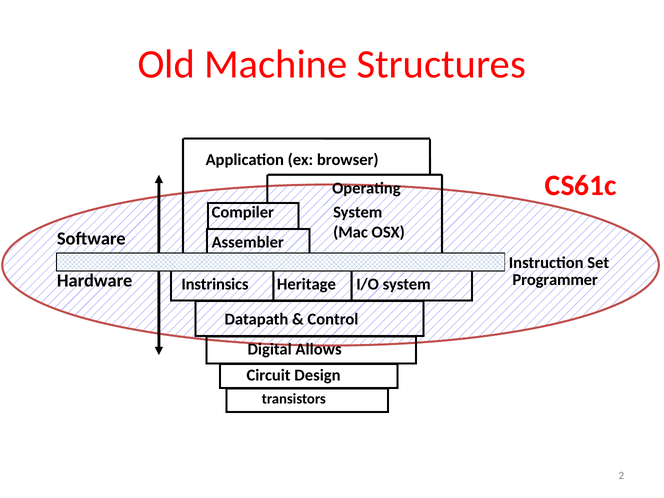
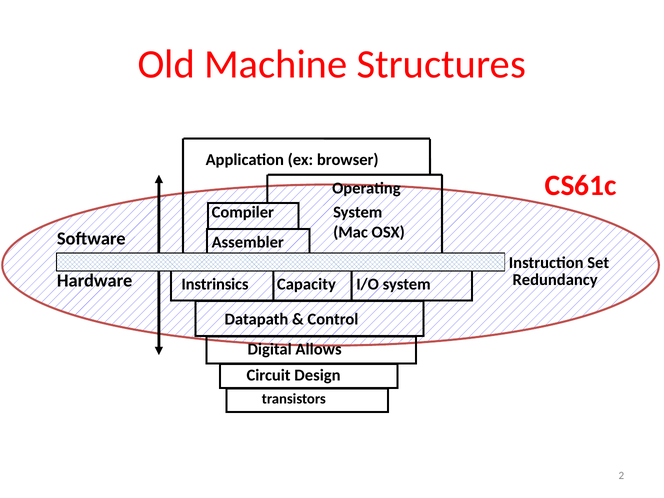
Programmer: Programmer -> Redundancy
Heritage: Heritage -> Capacity
